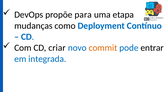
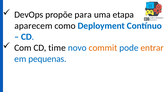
mudanças: mudanças -> aparecem
criar: criar -> time
entrar colour: black -> orange
integrada: integrada -> pequenas
